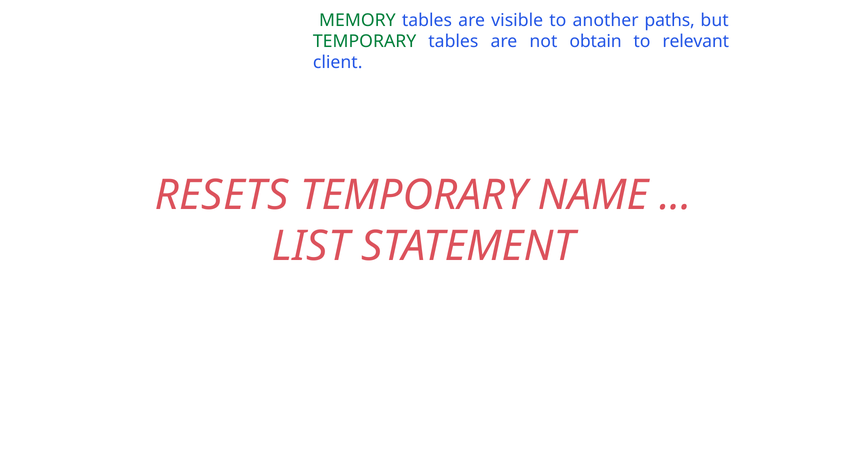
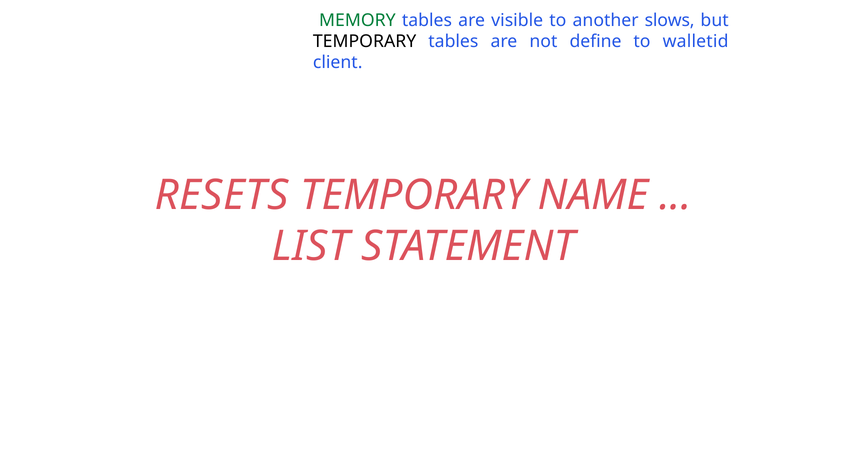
paths: paths -> slows
TEMPORARY at (365, 41) colour: green -> black
obtain: obtain -> define
relevant: relevant -> walletid
